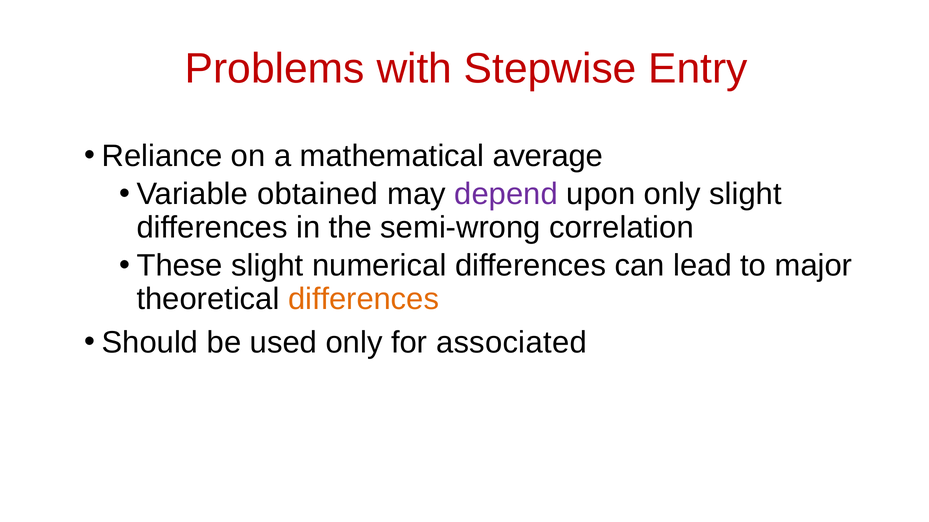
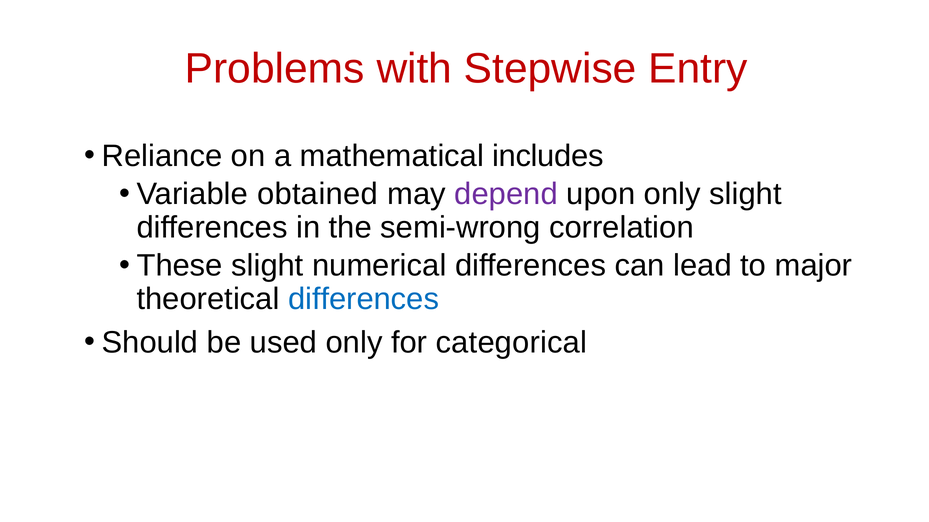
average: average -> includes
differences at (364, 300) colour: orange -> blue
associated: associated -> categorical
